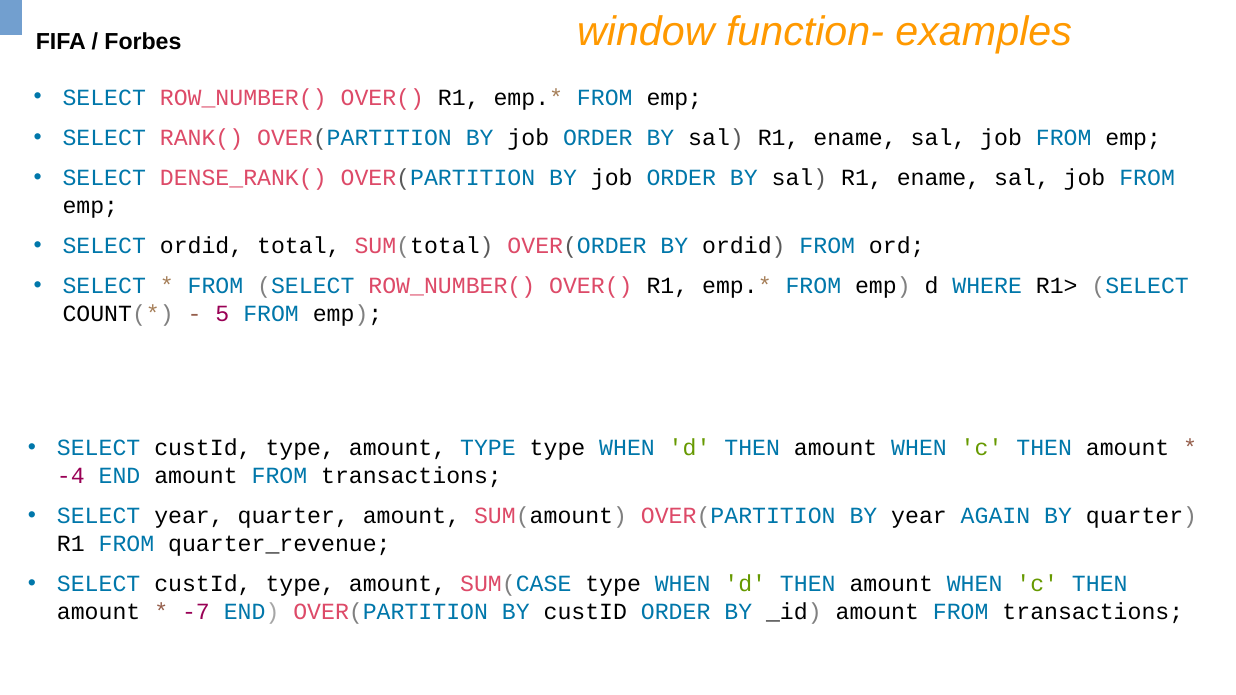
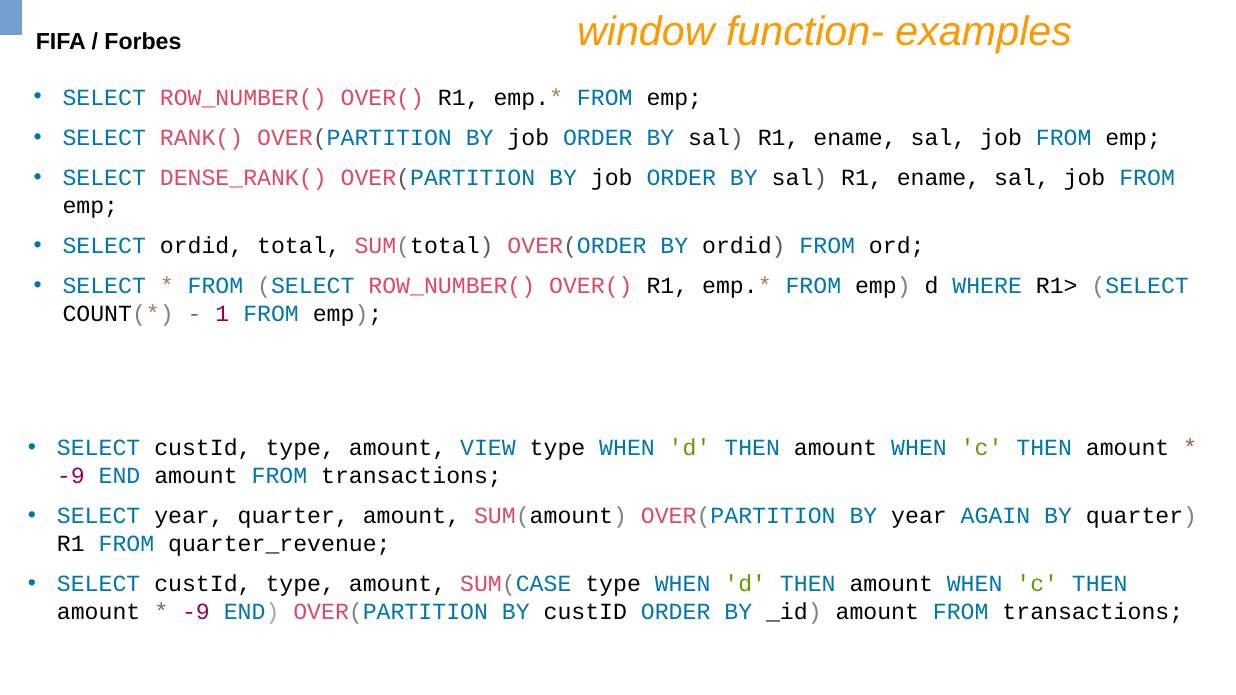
5: 5 -> 1
amount TYPE: TYPE -> VIEW
-4 at (71, 476): -4 -> -9
-7 at (196, 612): -7 -> -9
